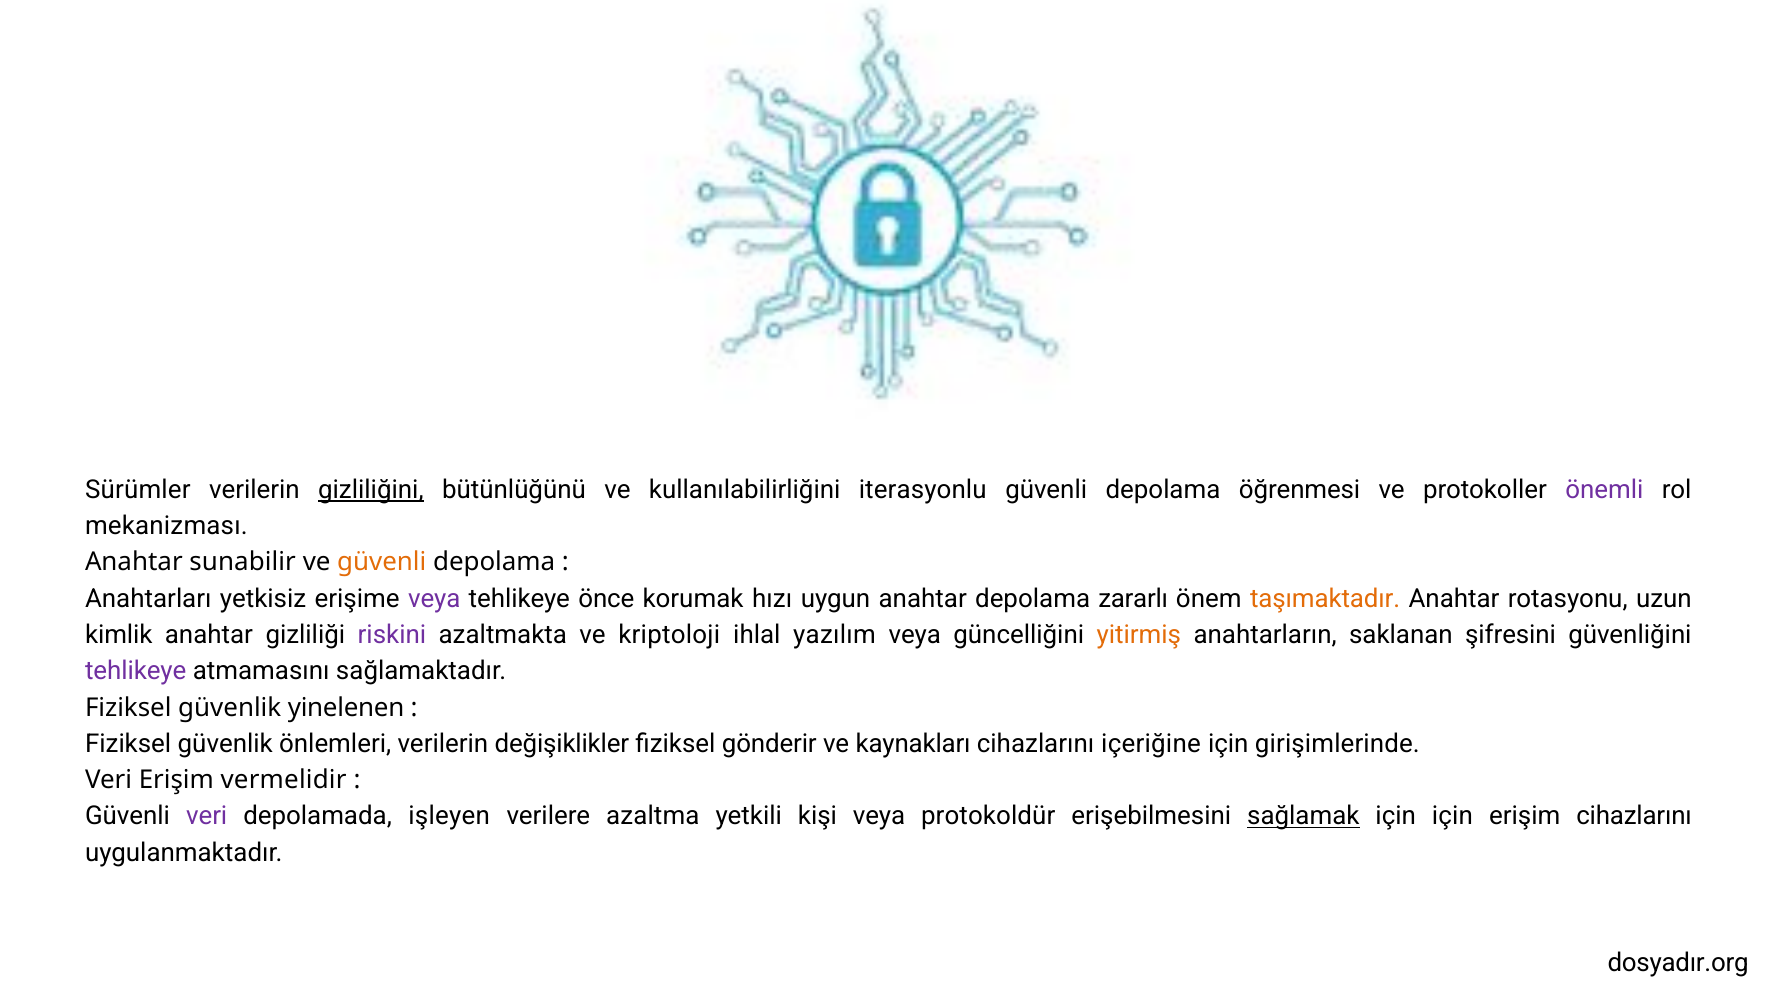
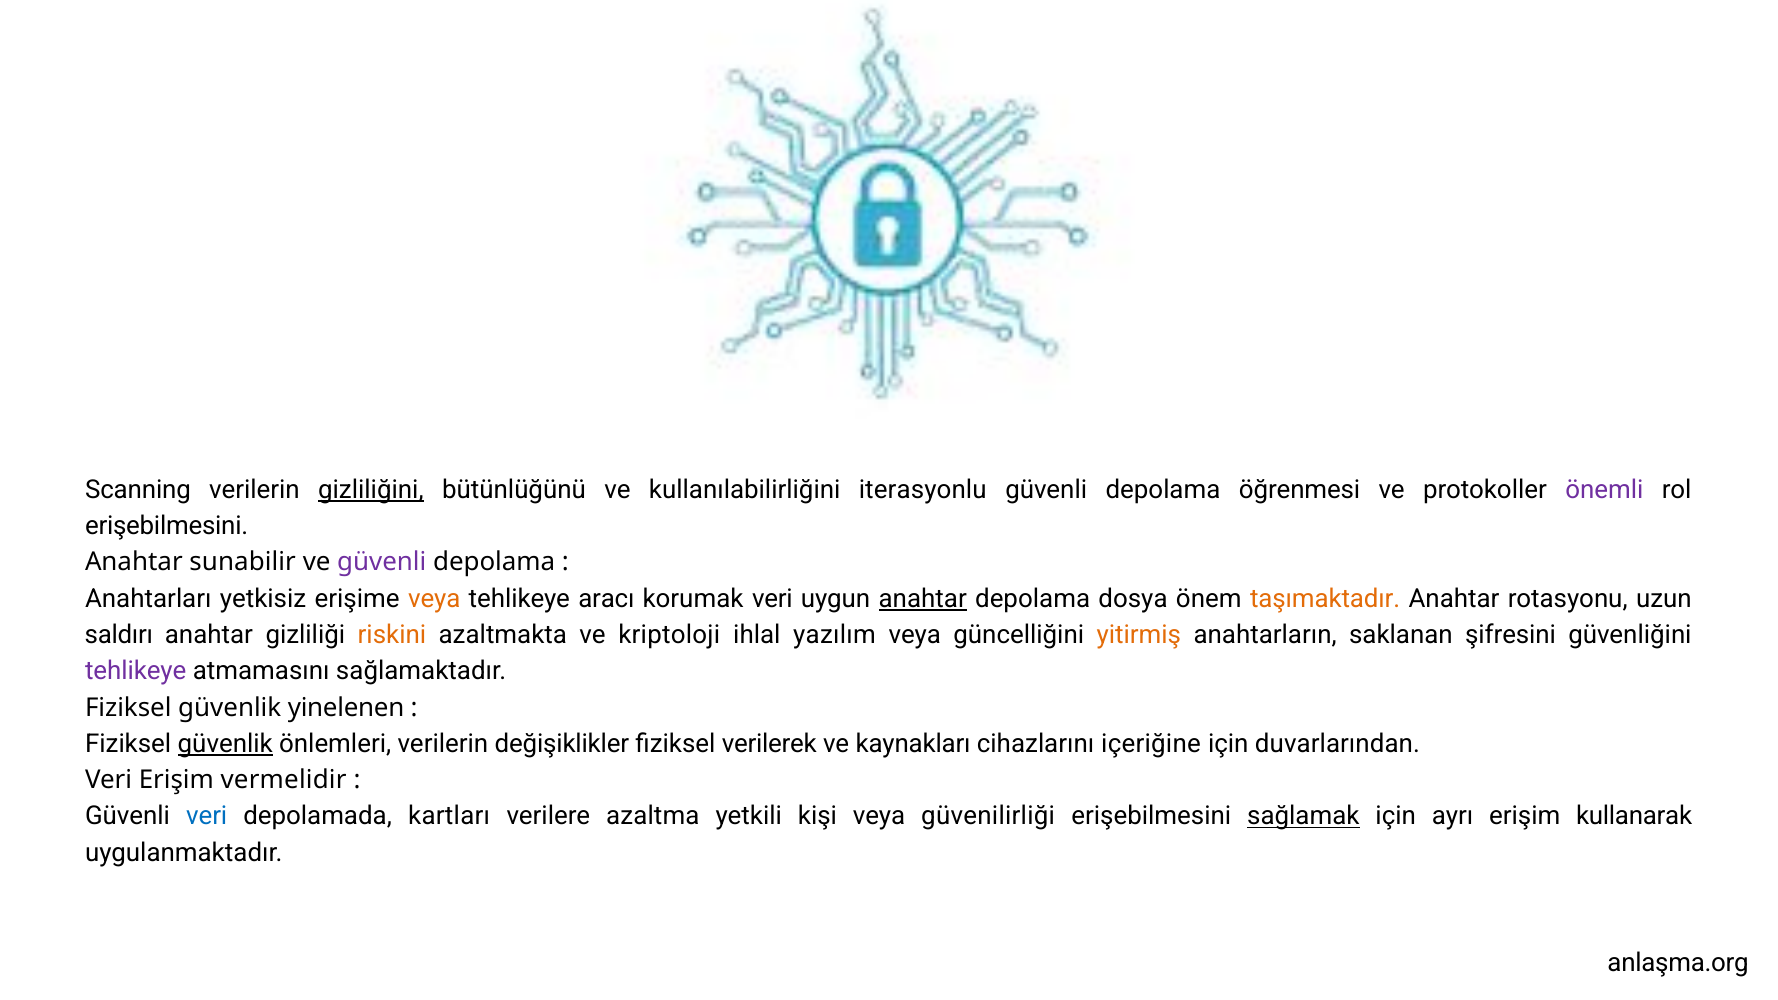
Sürümler: Sürümler -> Scanning
mekanizması at (166, 526): mekanizması -> erişebilmesini
güvenli at (382, 562) colour: orange -> purple
veya at (434, 599) colour: purple -> orange
önce: önce -> aracı
korumak hızı: hızı -> veri
anahtar at (923, 599) underline: none -> present
zararlı: zararlı -> dosya
kimlik: kimlik -> saldırı
riskini colour: purple -> orange
güvenlik at (225, 744) underline: none -> present
gönderir: gönderir -> verilerek
girişimlerinde: girişimlerinde -> duvarlarından
veri at (207, 816) colour: purple -> blue
işleyen: işleyen -> kartları
protokoldür: protokoldür -> güvenilirliği
için için: için -> ayrı
erişim cihazlarını: cihazlarını -> kullanarak
dosyadır.org: dosyadır.org -> anlaşma.org
